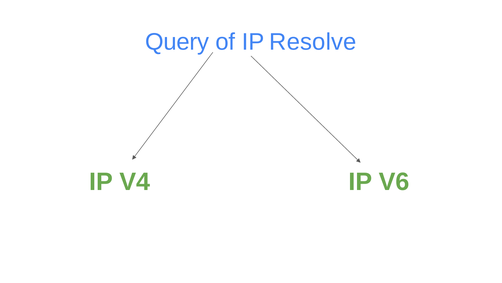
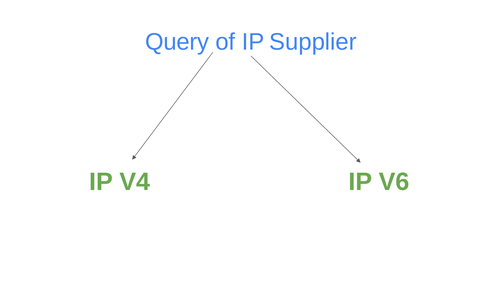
Resolve: Resolve -> Supplier
